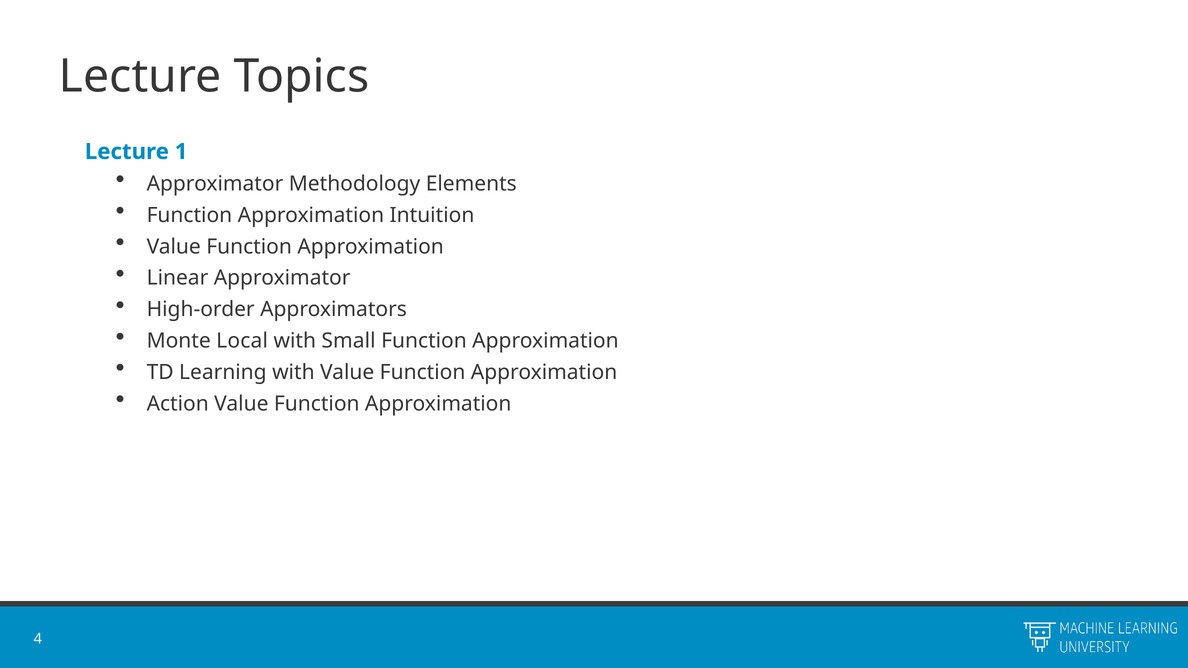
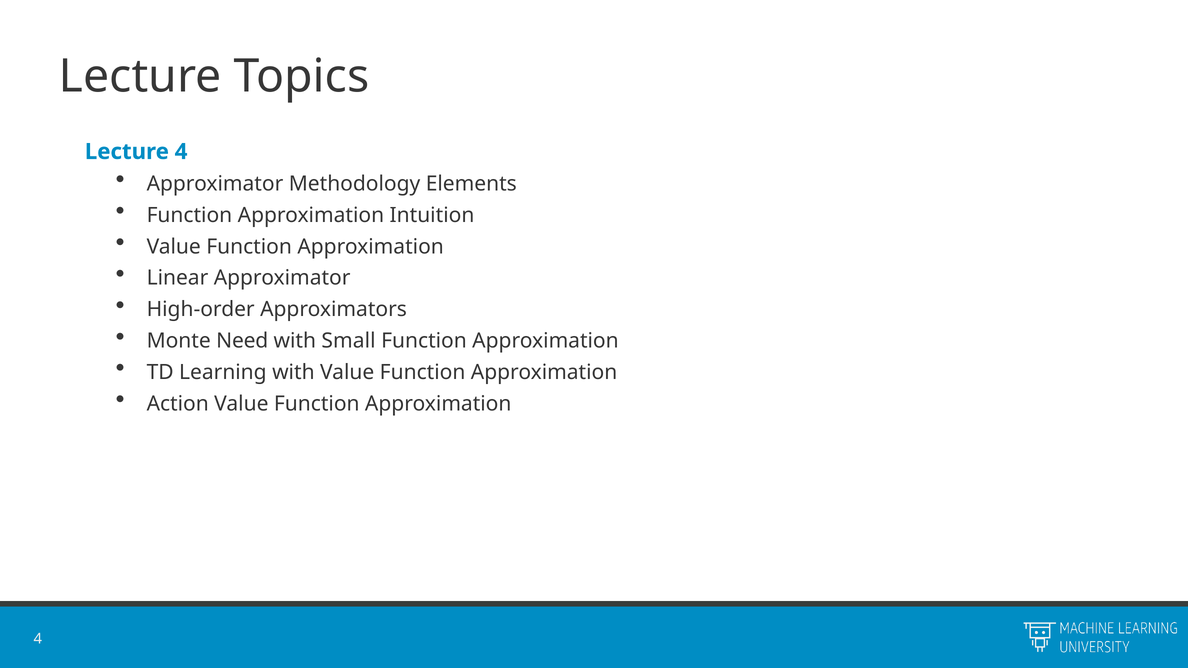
Lecture 1: 1 -> 4
Local: Local -> Need
